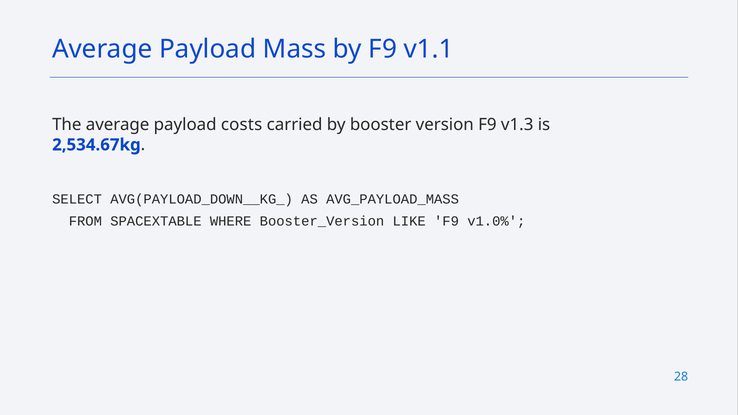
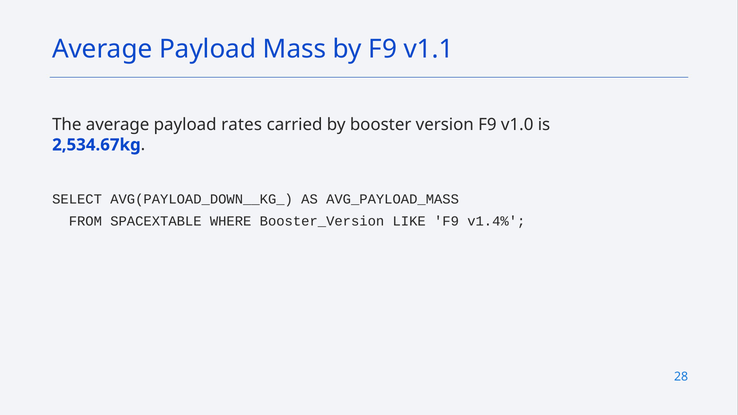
costs: costs -> rates
v1.3: v1.3 -> v1.0
v1.0%: v1.0% -> v1.4%
